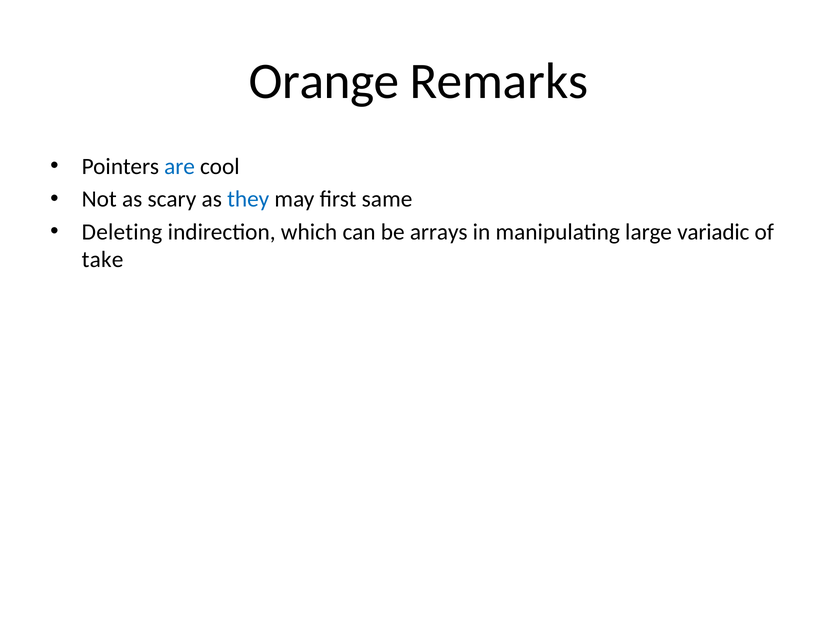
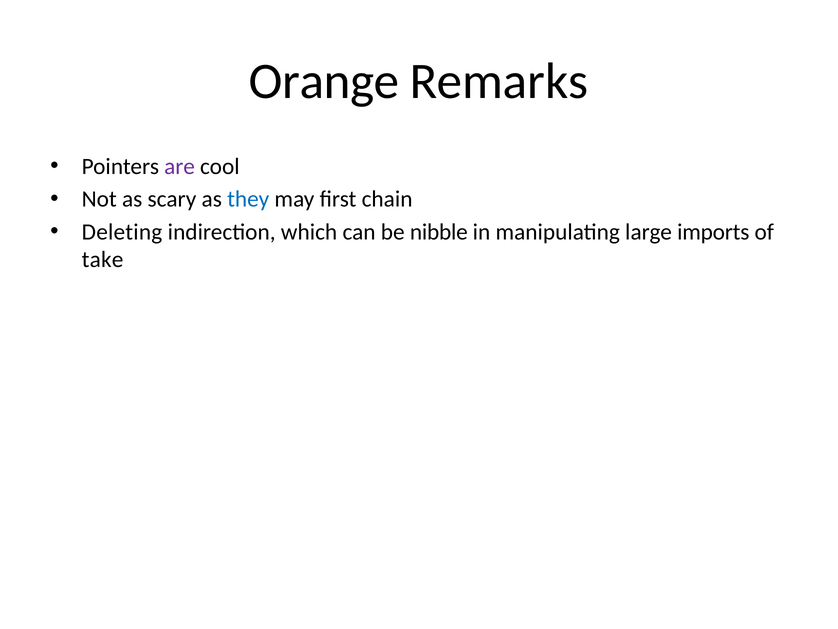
are colour: blue -> purple
same: same -> chain
arrays: arrays -> nibble
variadic: variadic -> imports
